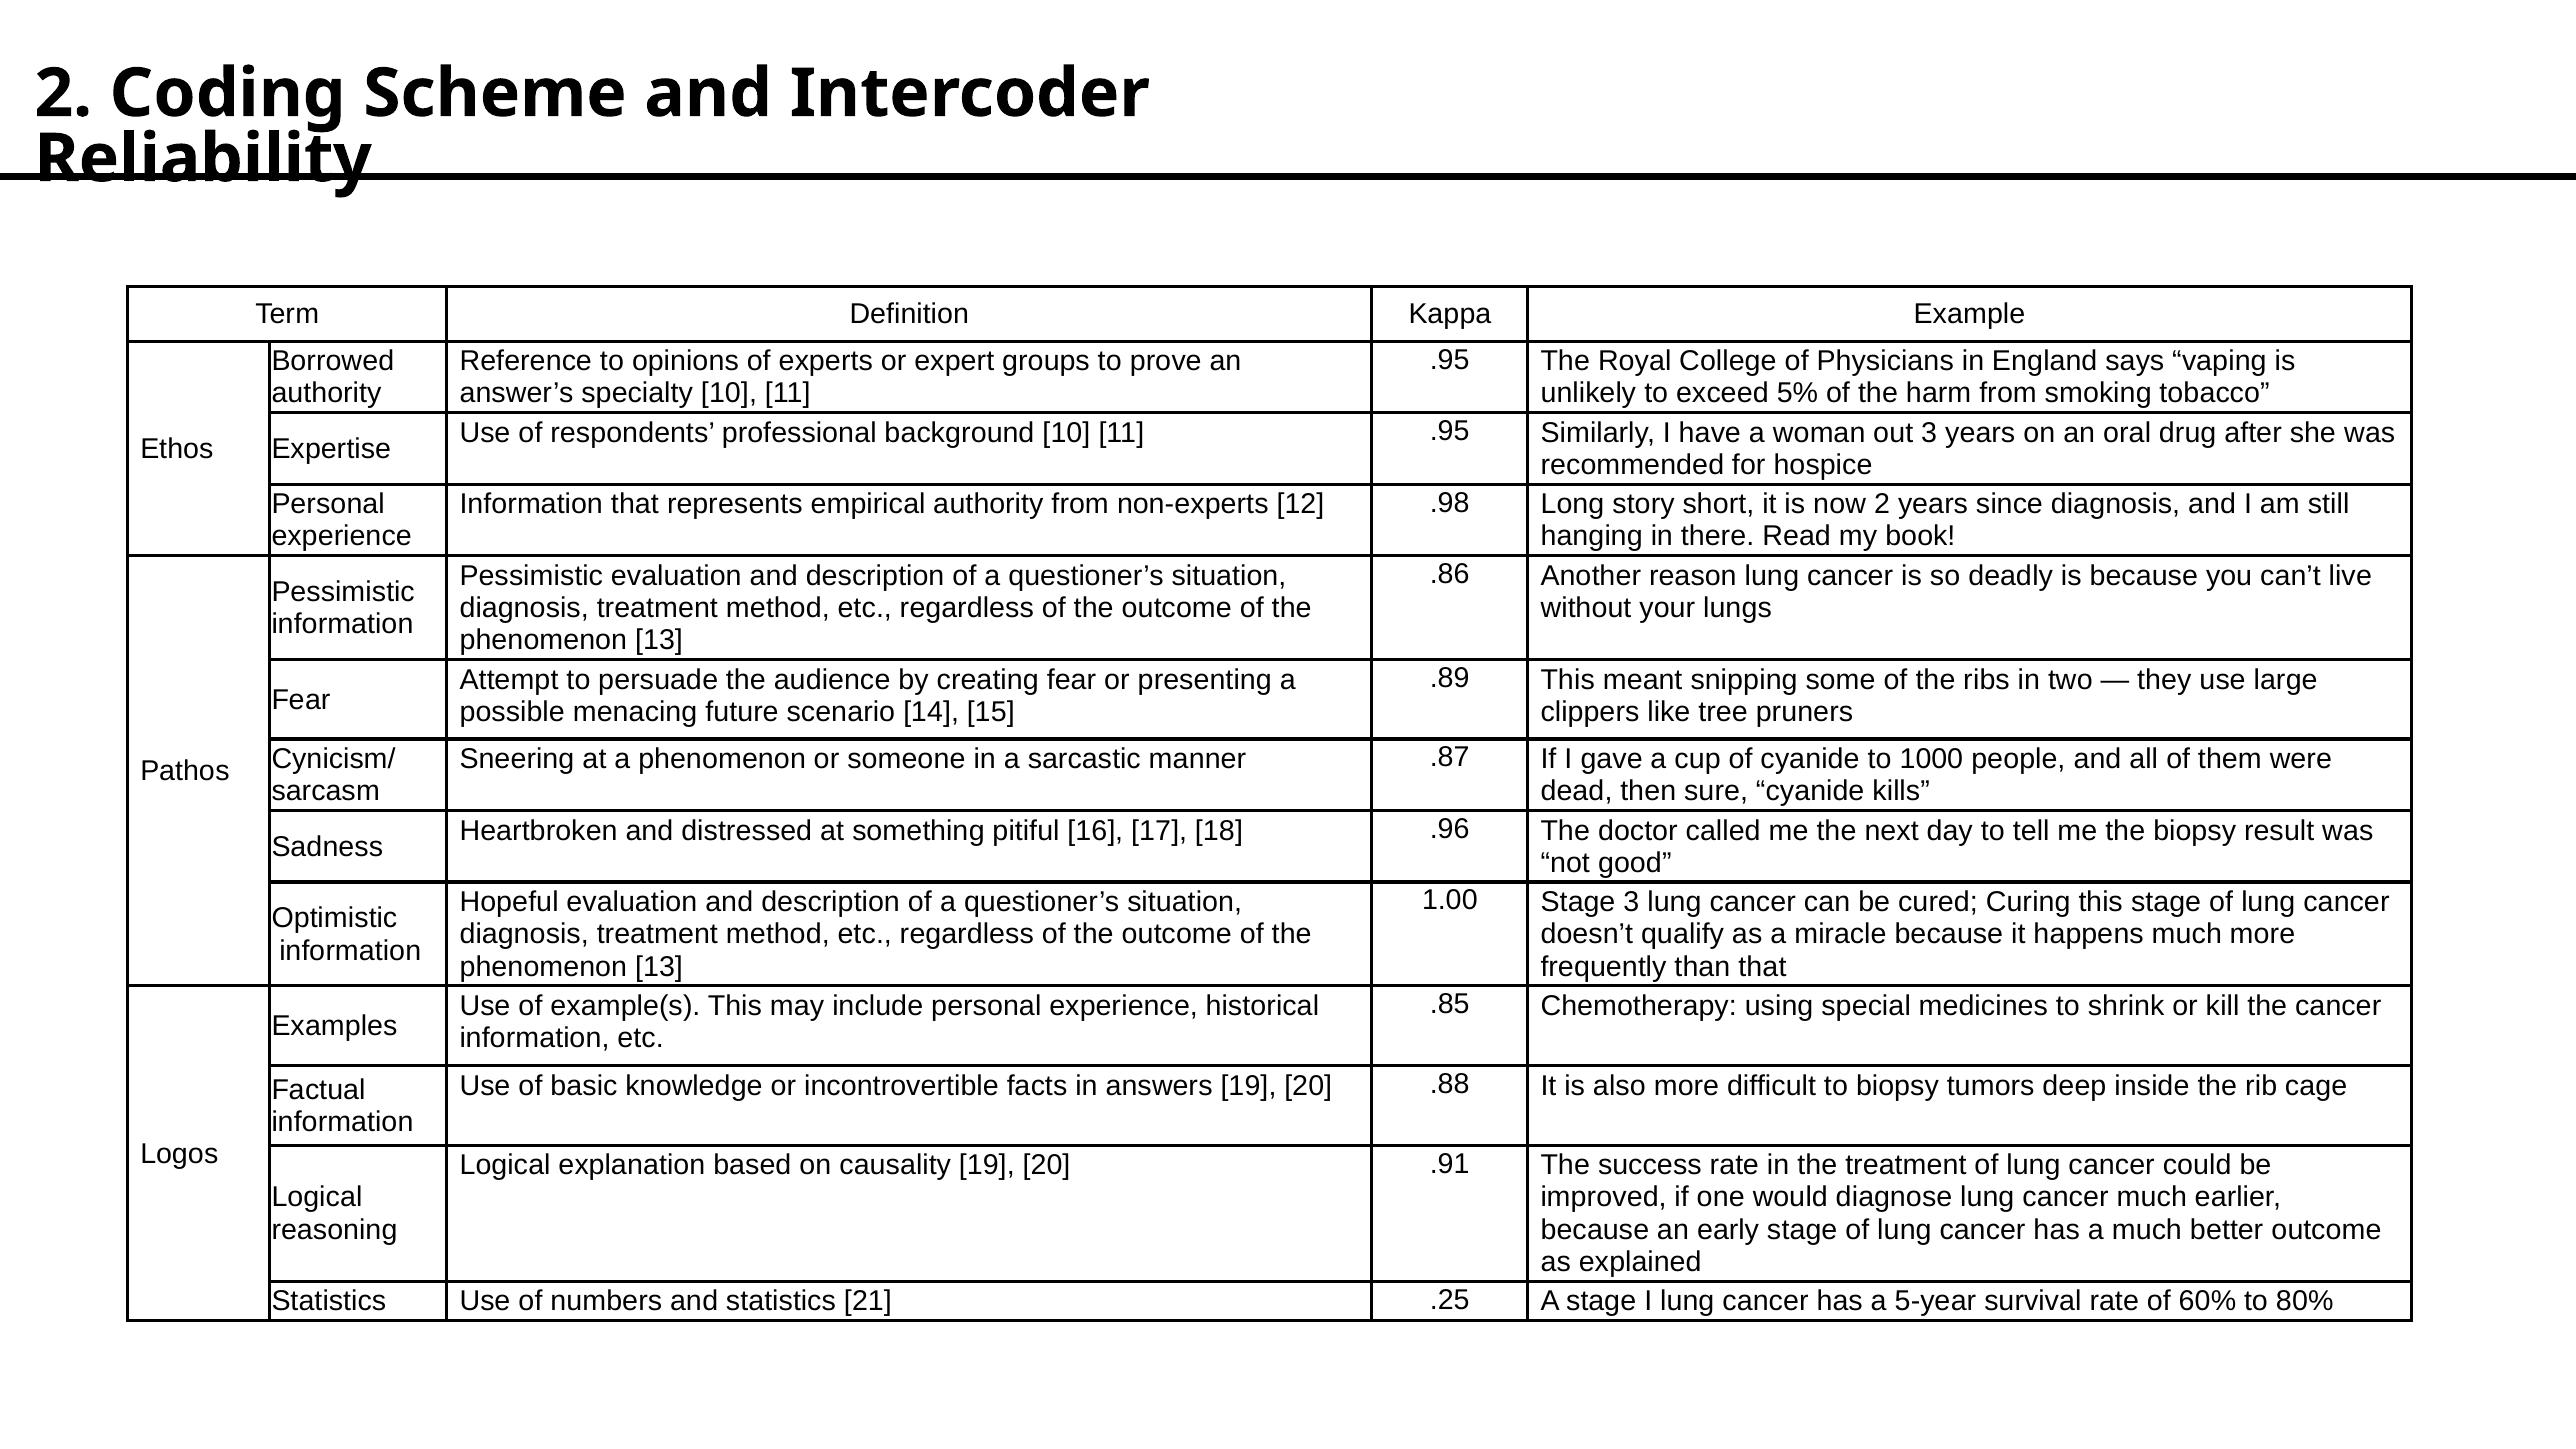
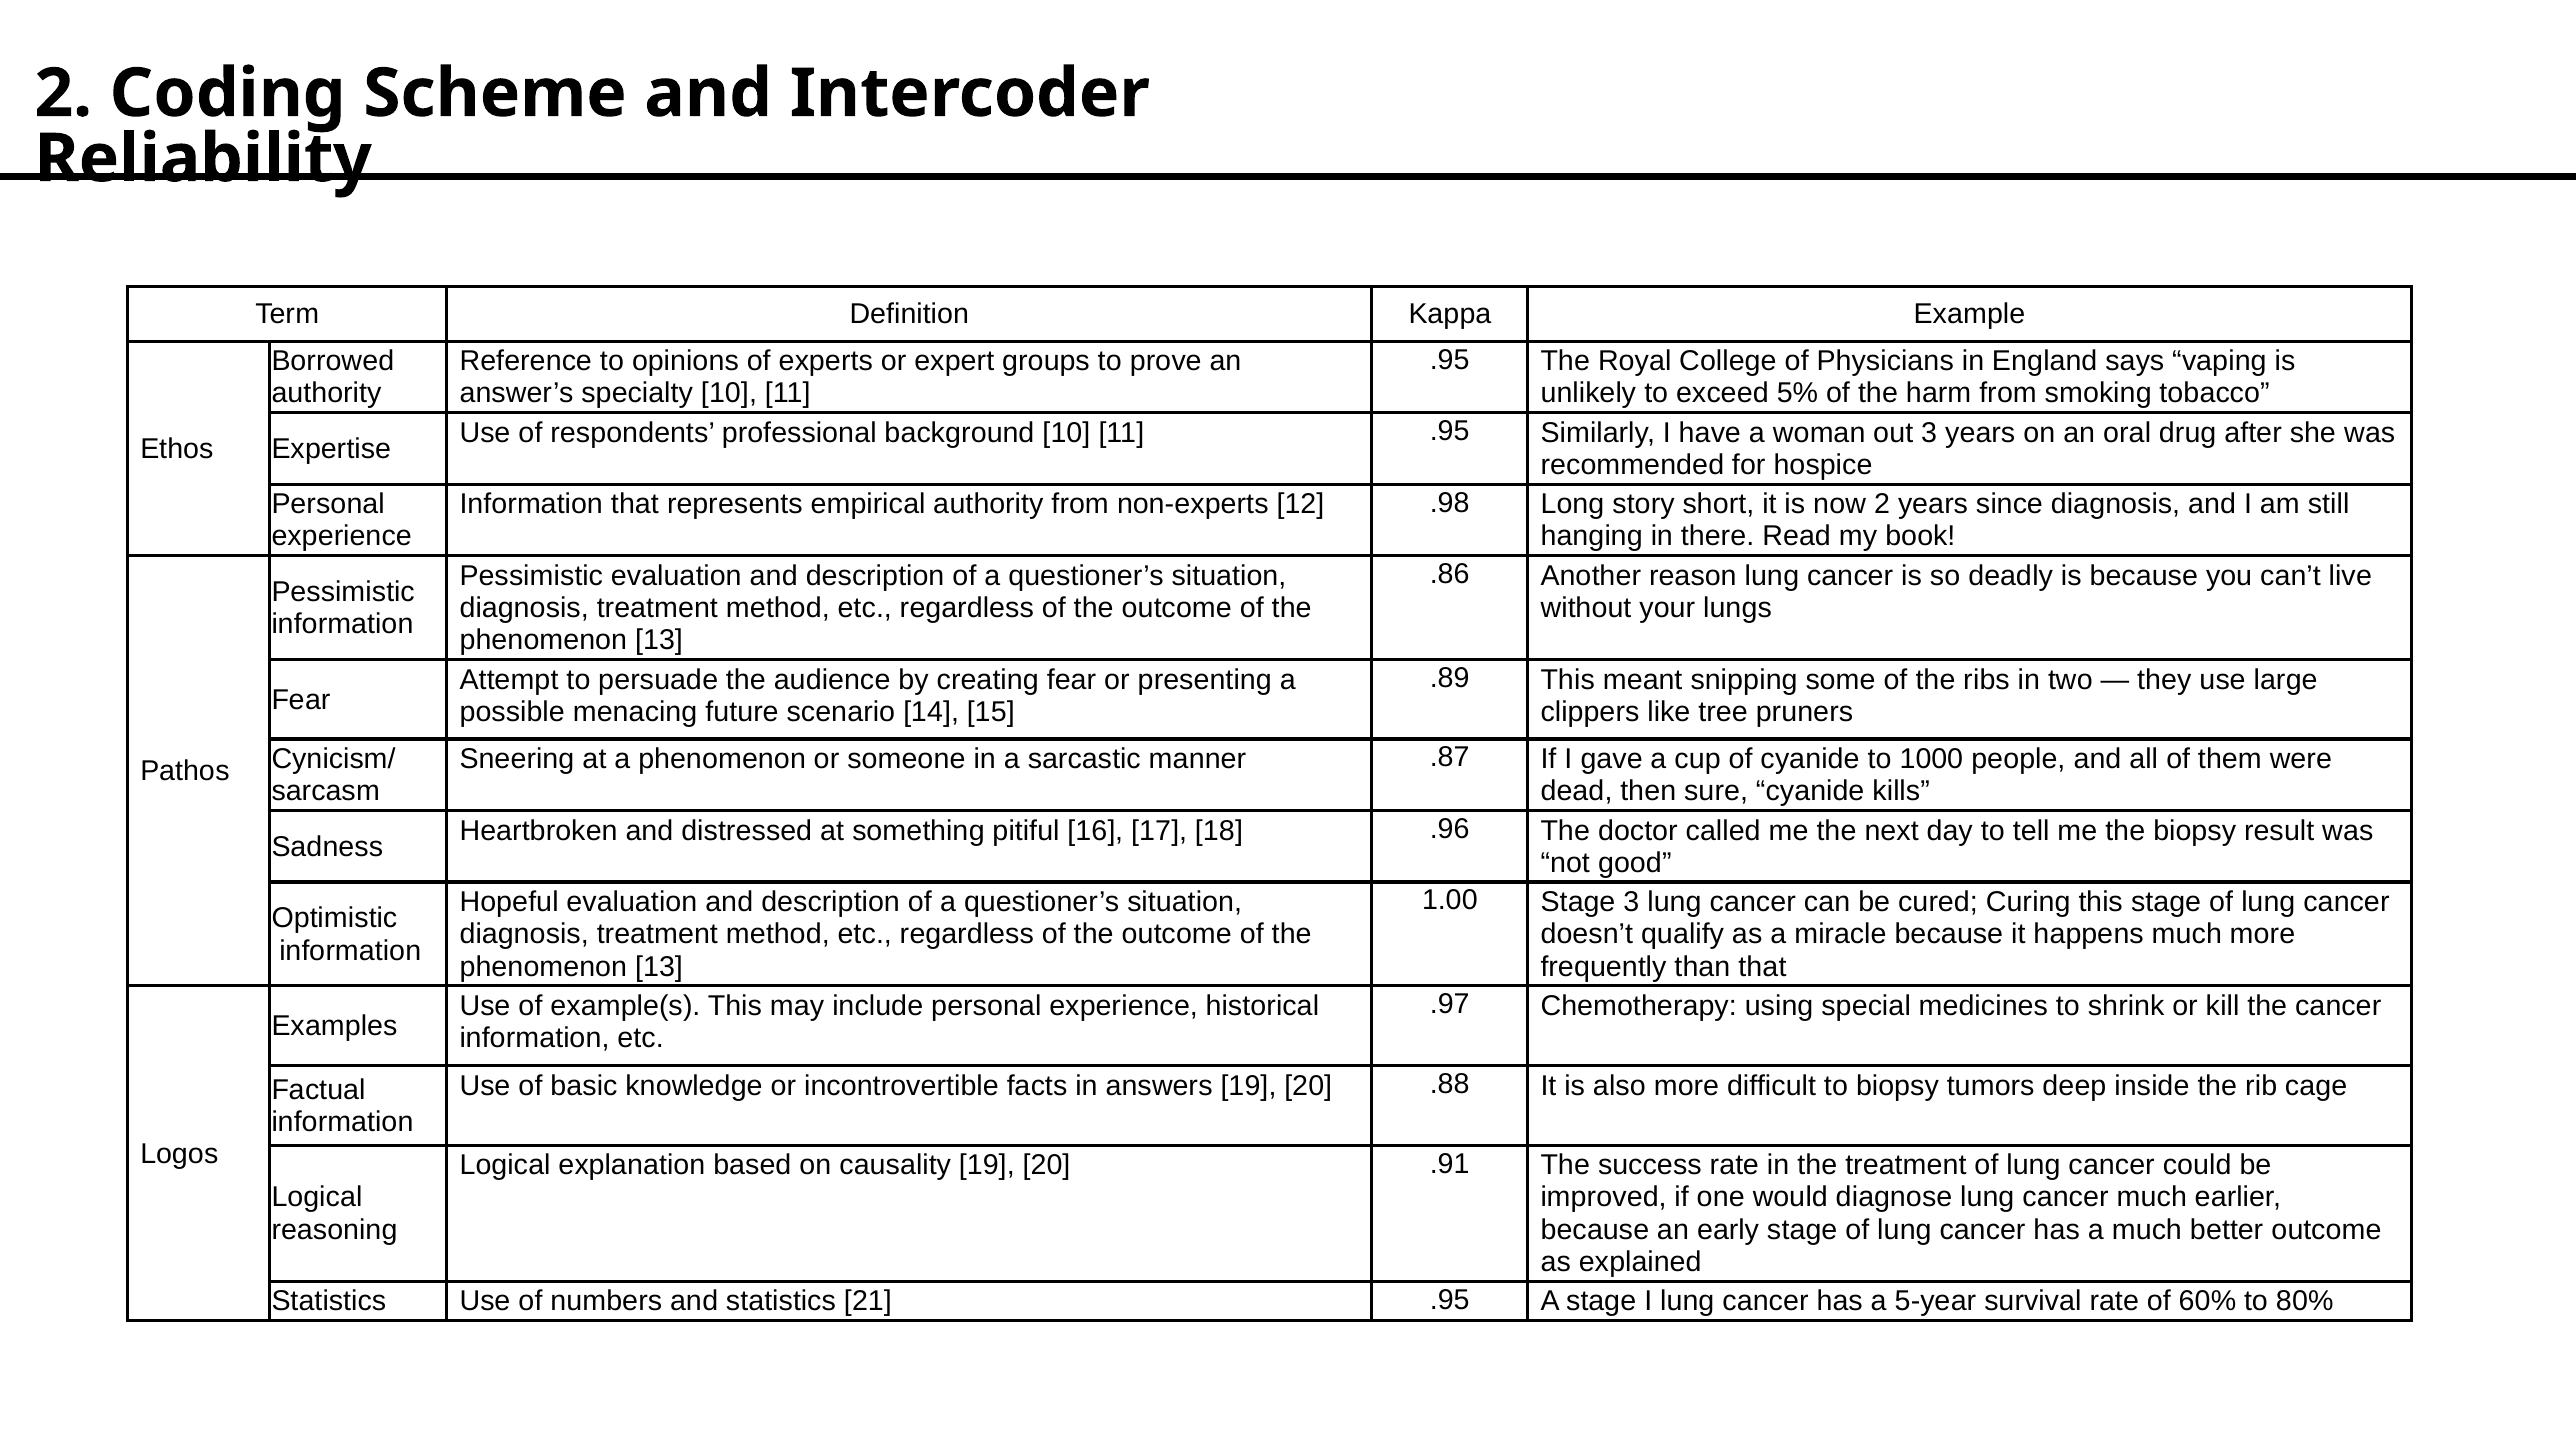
.85: .85 -> .97
21 .25: .25 -> .95
